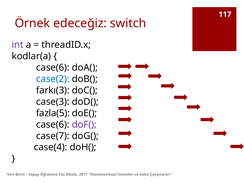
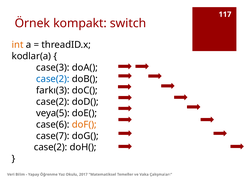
edeceğiz: edeceğiz -> kompakt
int colour: purple -> orange
case(6 at (53, 68): case(6 -> case(3
case(3 at (53, 102): case(3 -> case(2
fazla(5: fazla(5 -> veya(5
doF( colour: purple -> orange
case(4 at (51, 147): case(4 -> case(2
